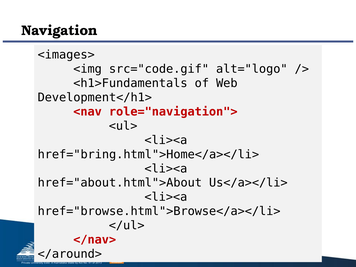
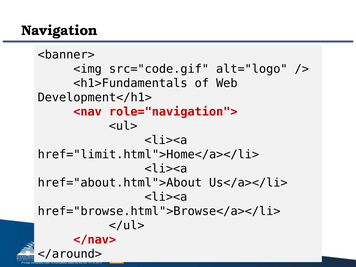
<images>: <images> -> <banner>
href="bring.html">Home</a></li>: href="bring.html">Home</a></li> -> href="limit.html">Home</a></li>
